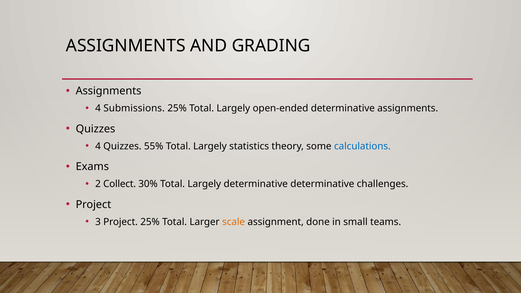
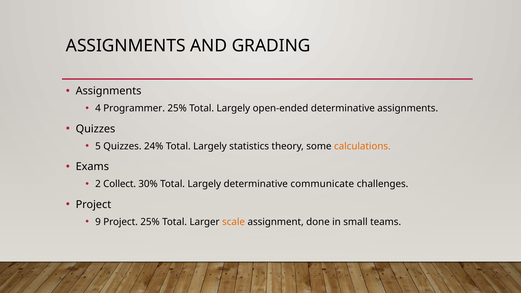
Submissions: Submissions -> Programmer
4 at (98, 146): 4 -> 5
55%: 55% -> 24%
calculations colour: blue -> orange
determinative determinative: determinative -> communicate
3: 3 -> 9
